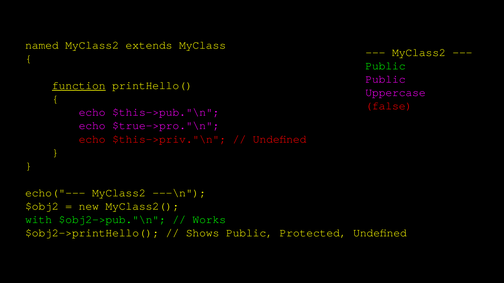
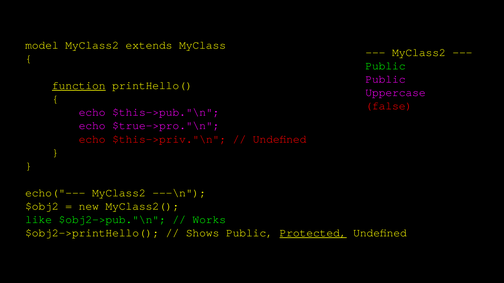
named: named -> model
with: with -> like
Protected underline: none -> present
